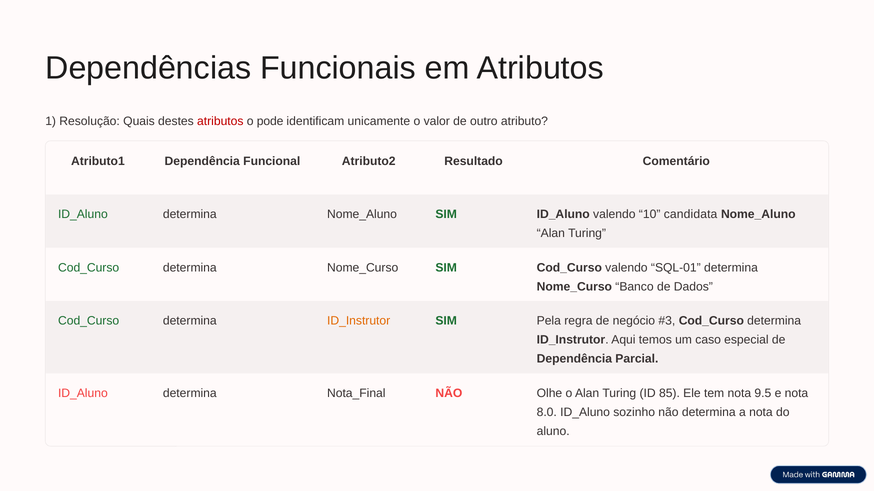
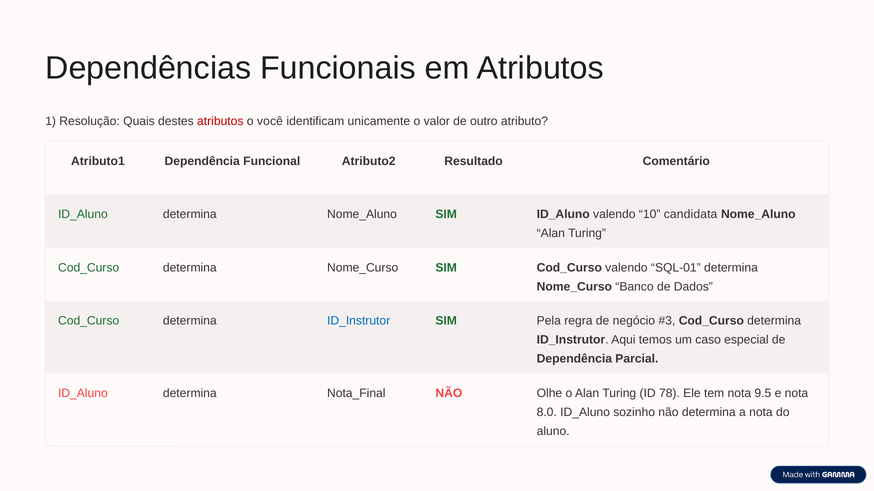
pode: pode -> você
ID_Instrutor at (359, 321) colour: orange -> blue
85: 85 -> 78
